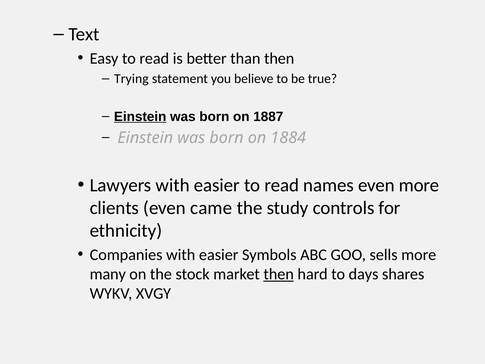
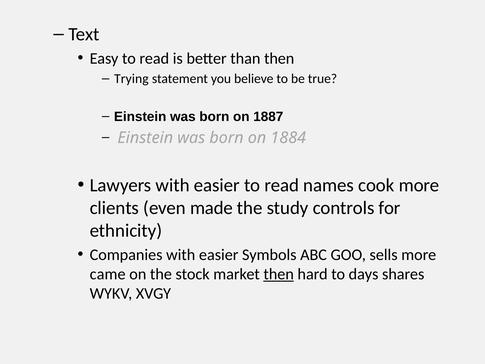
Einstein at (140, 116) underline: present -> none
names even: even -> cook
came: came -> made
many: many -> came
